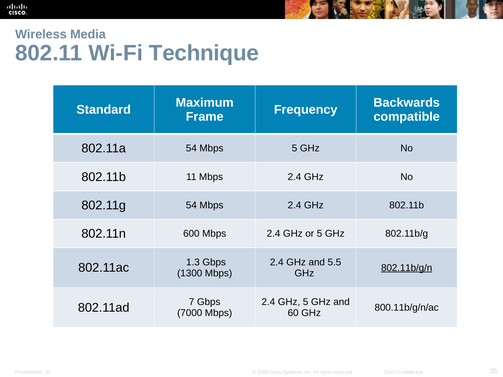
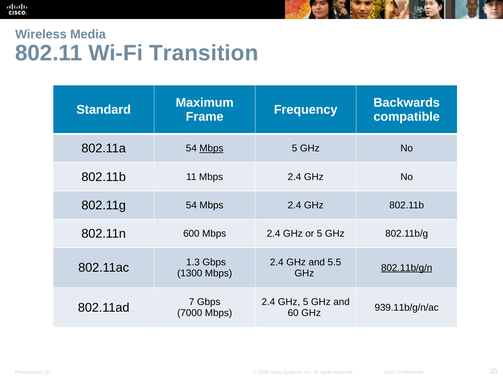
Technique: Technique -> Transition
Mbps at (211, 148) underline: none -> present
800.11b/g/n/ac: 800.11b/g/n/ac -> 939.11b/g/n/ac
